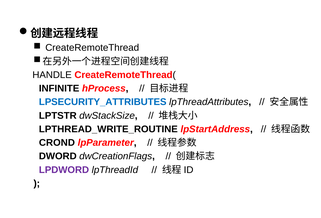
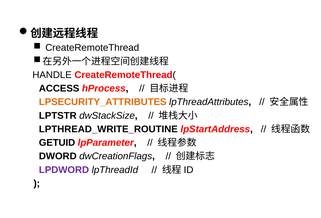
INFINITE: INFINITE -> ACCESS
LPSECURITY_ATTRIBUTES colour: blue -> orange
CROND: CROND -> GETUID
